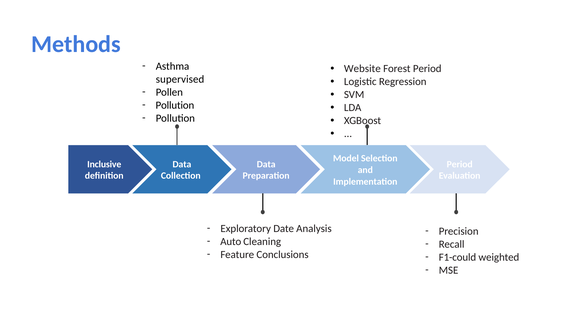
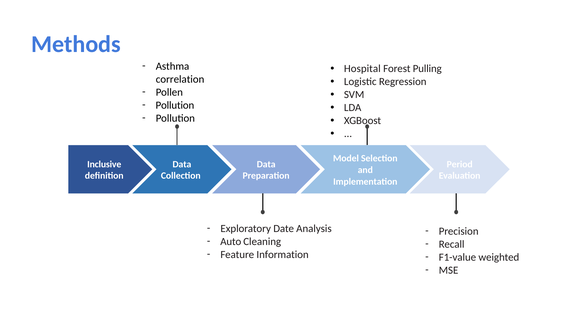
Website: Website -> Hospital
Forest Period: Period -> Pulling
supervised: supervised -> correlation
Conclusions: Conclusions -> Information
F1-could: F1-could -> F1-value
